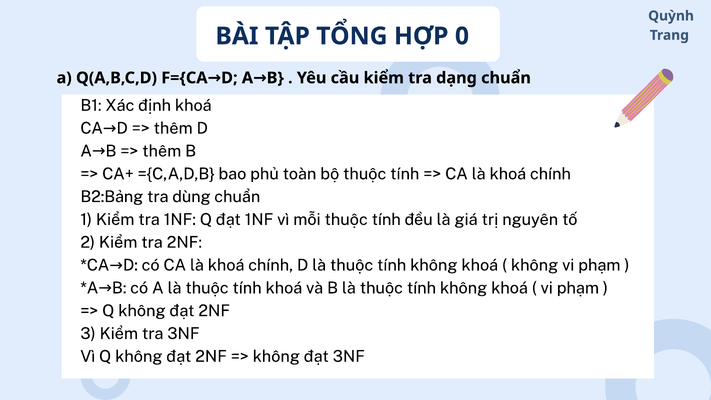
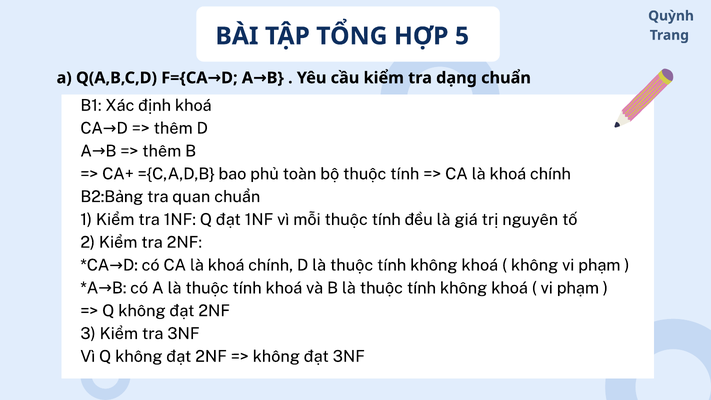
0: 0 -> 5
dùng: dùng -> quan
